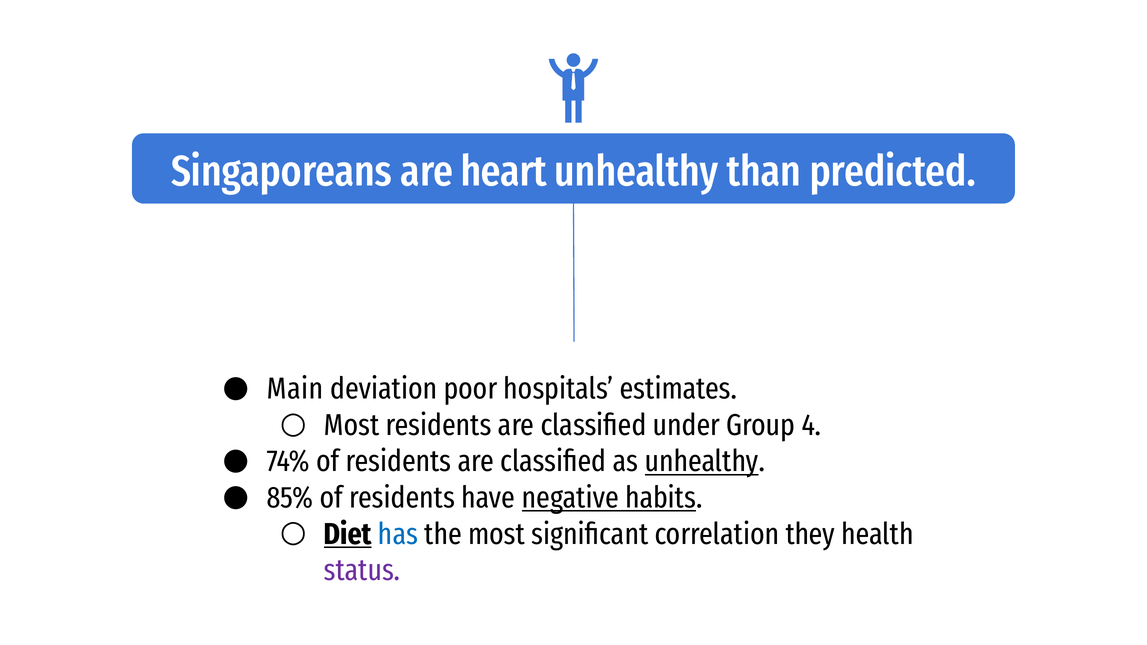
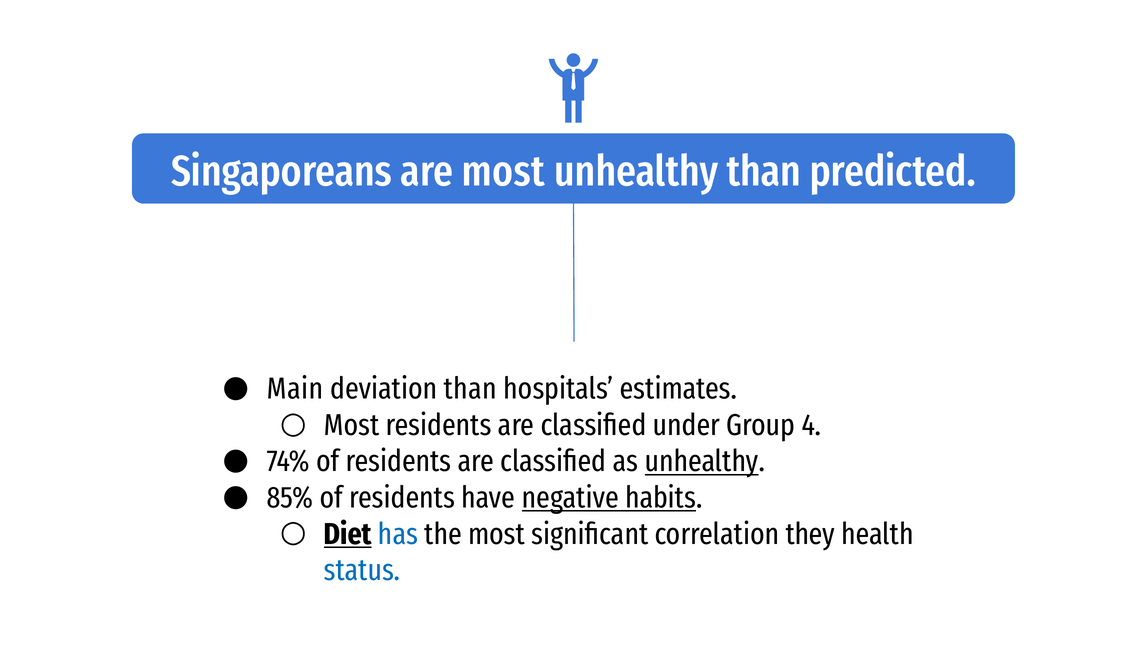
are heart: heart -> most
deviation poor: poor -> than
status colour: purple -> blue
